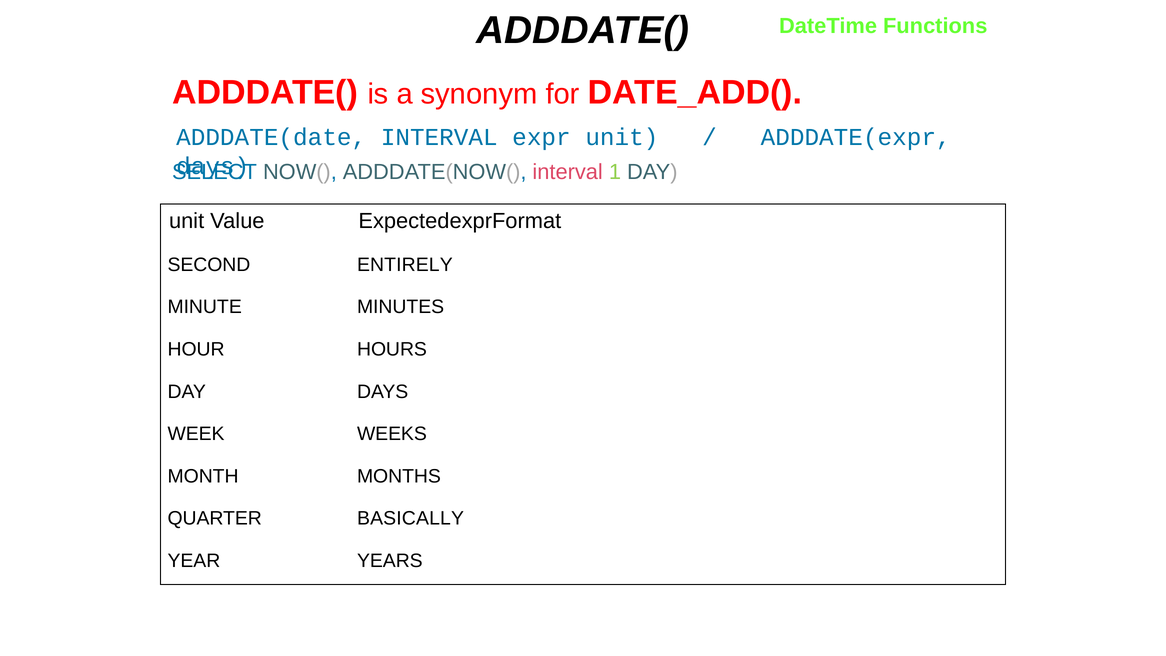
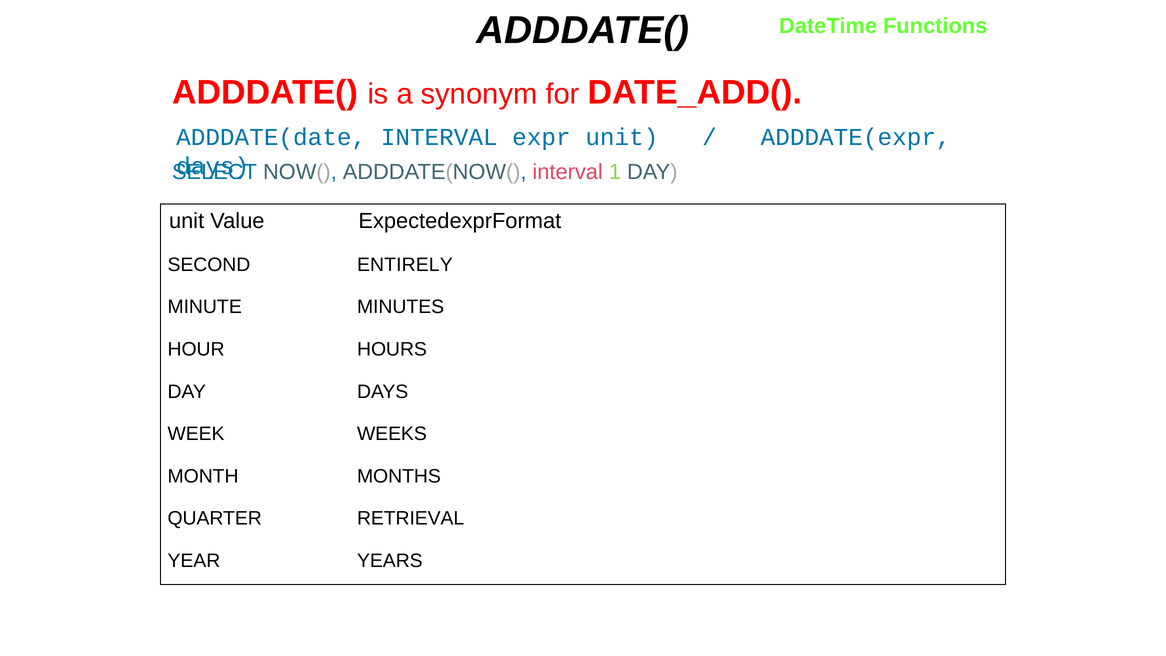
BASICALLY: BASICALLY -> RETRIEVAL
